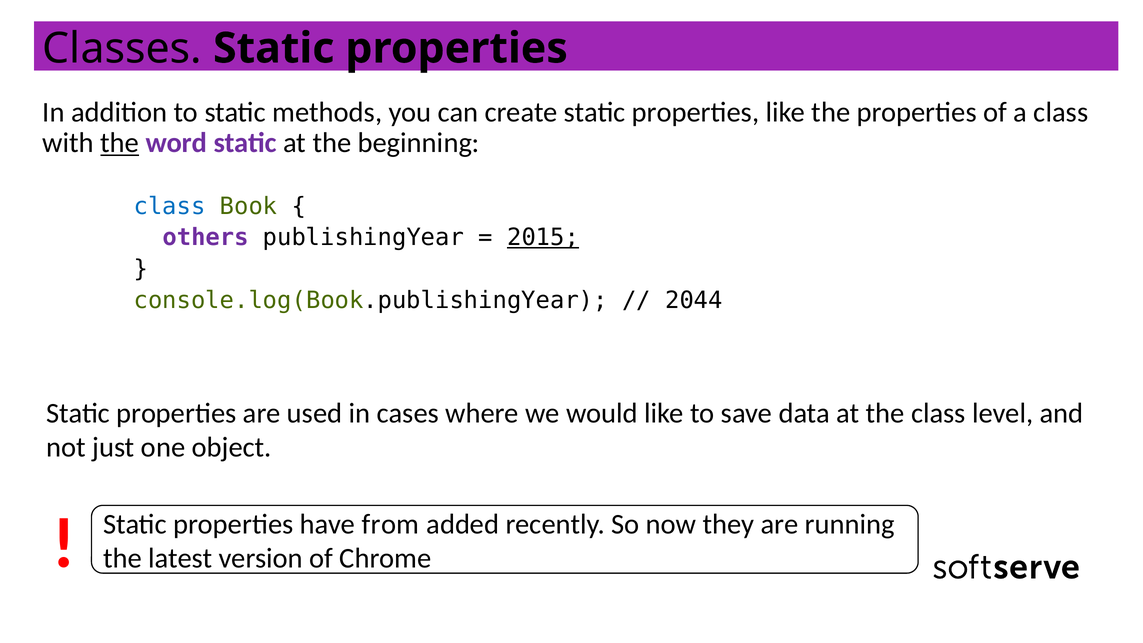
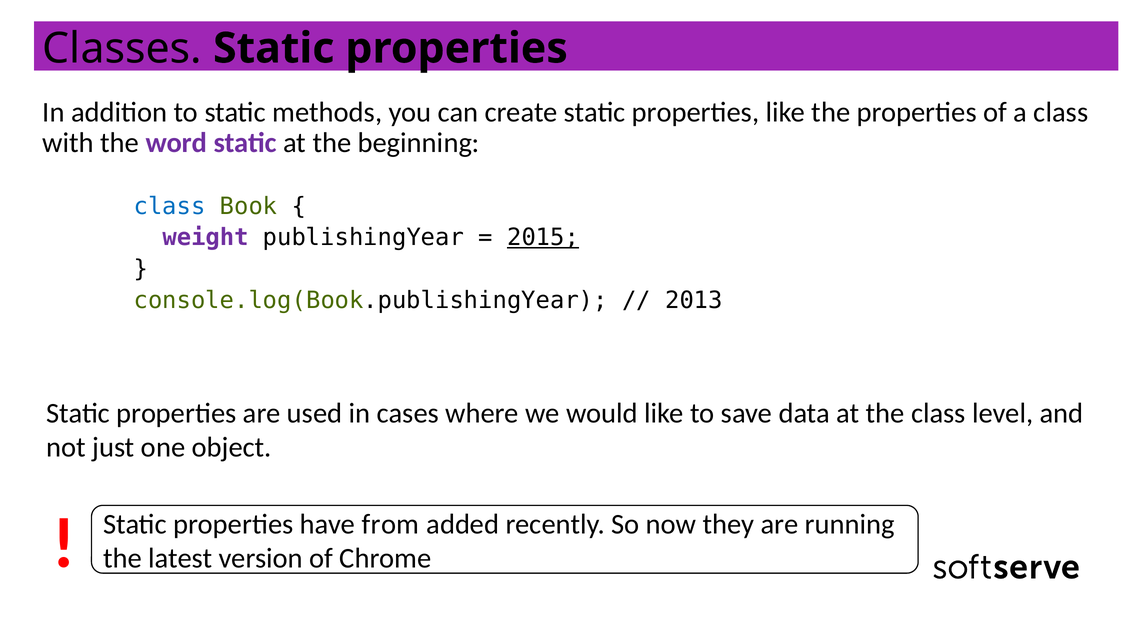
the at (120, 143) underline: present -> none
others: others -> weight
2044: 2044 -> 2013
